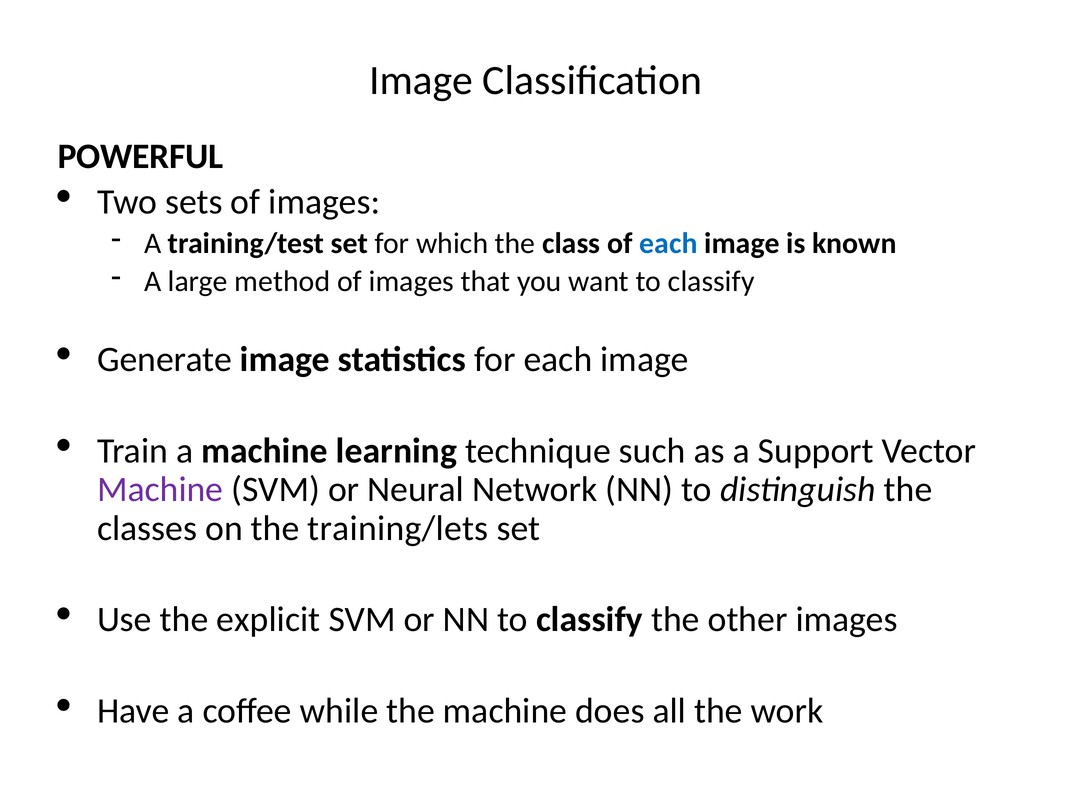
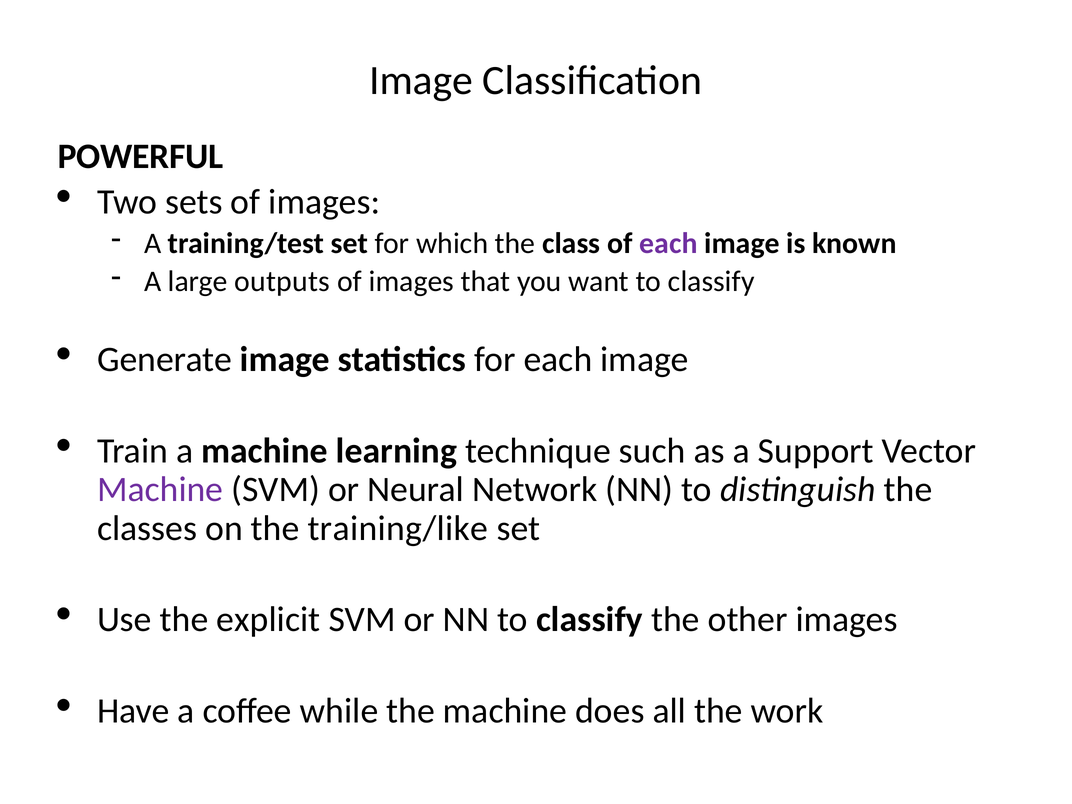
each at (668, 243) colour: blue -> purple
method: method -> outputs
training/lets: training/lets -> training/like
